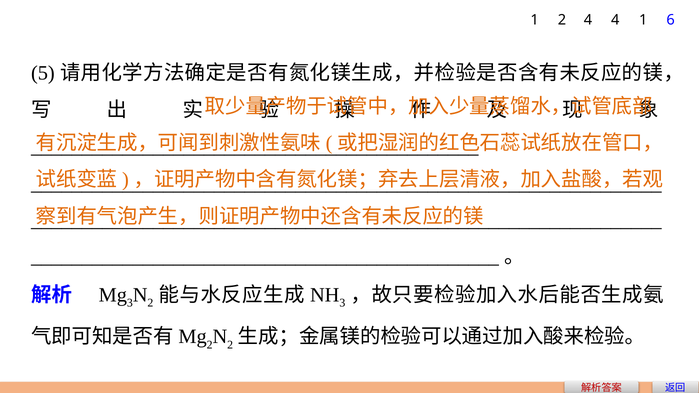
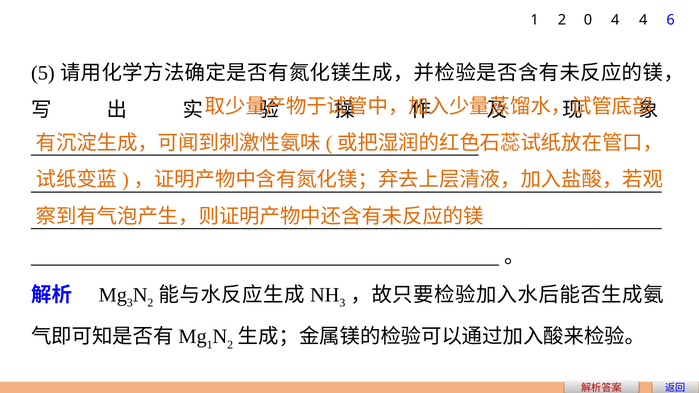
2 4: 4 -> 0
4 1: 1 -> 4
2 at (210, 345): 2 -> 1
